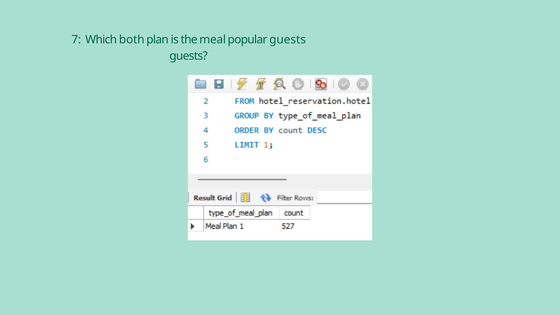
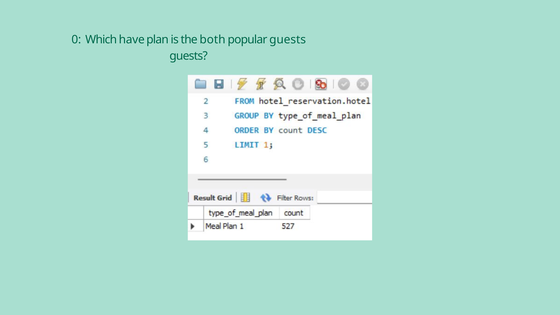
7: 7 -> 0
both: both -> have
meal: meal -> both
